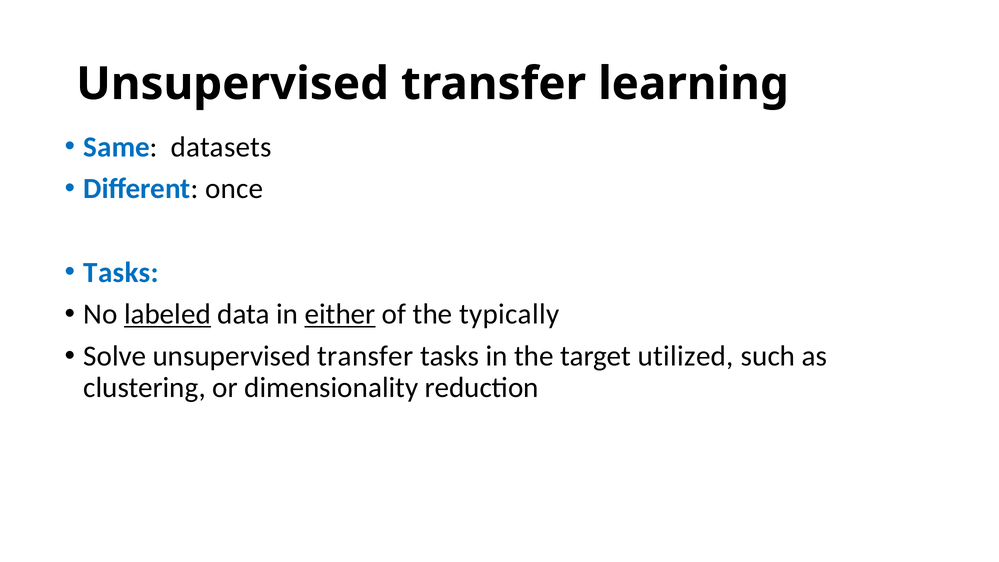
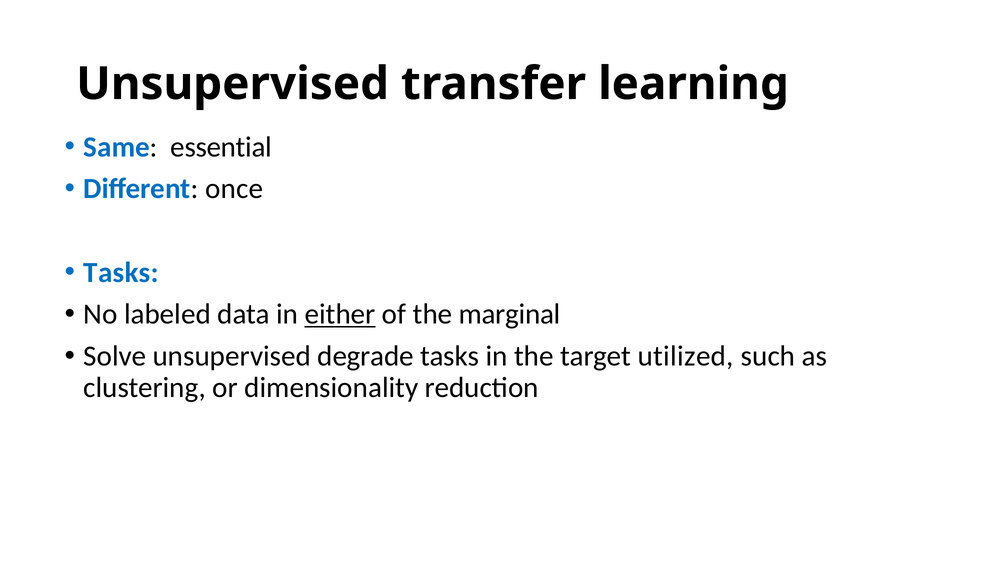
datasets: datasets -> essential
labeled underline: present -> none
typically: typically -> marginal
Solve unsupervised transfer: transfer -> degrade
